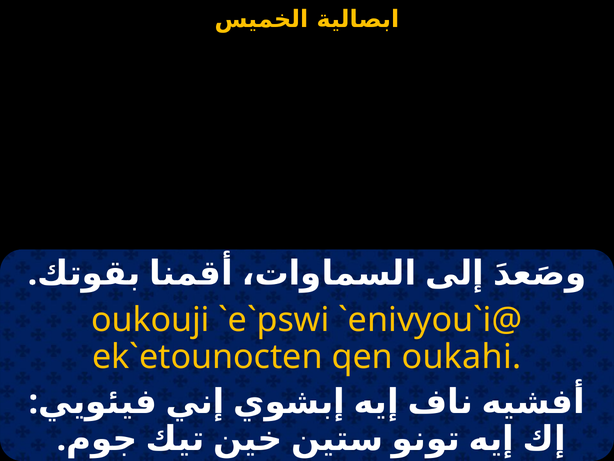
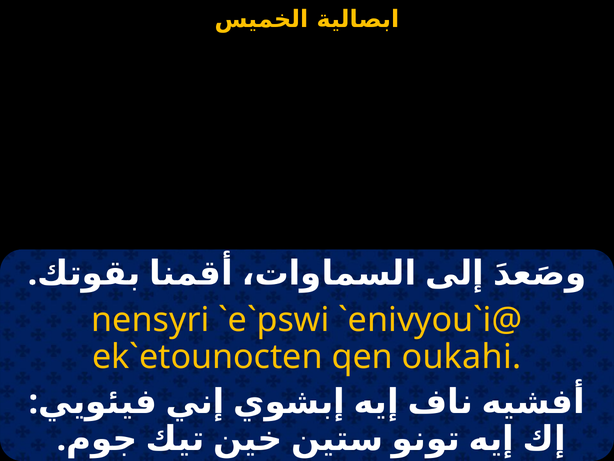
oukouji: oukouji -> nensyri
